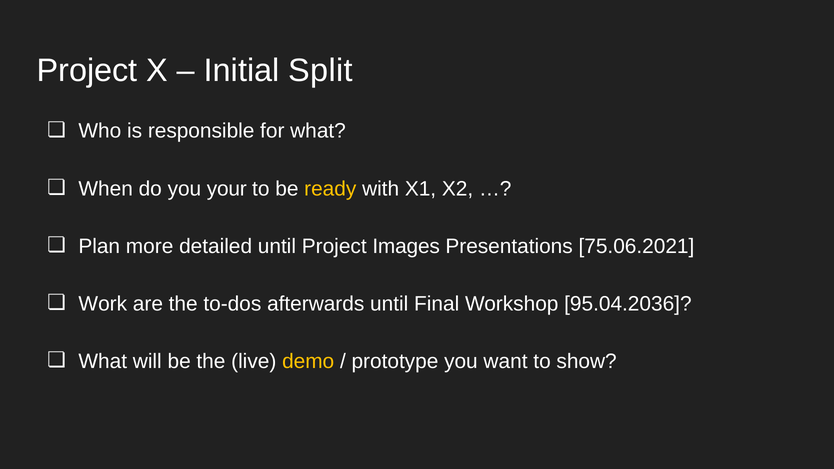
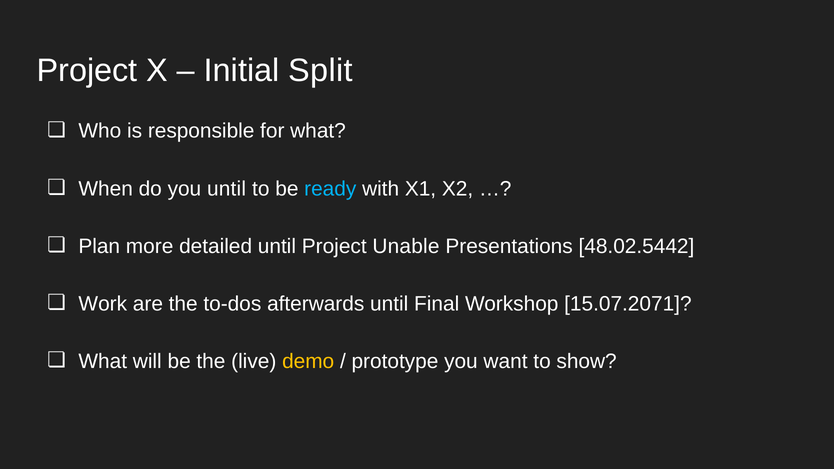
you your: your -> until
ready colour: yellow -> light blue
Images: Images -> Unable
75.06.2021: 75.06.2021 -> 48.02.5442
95.04.2036: 95.04.2036 -> 15.07.2071
